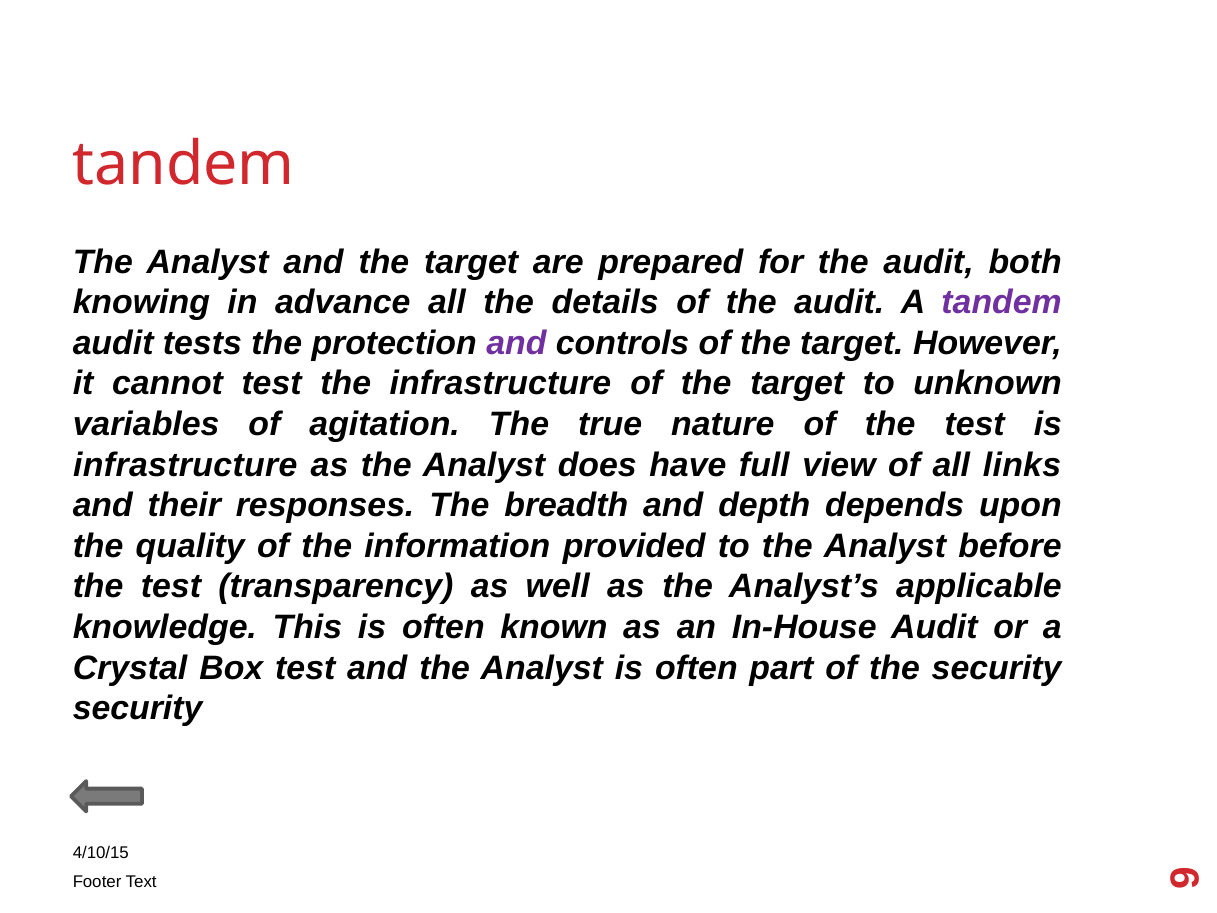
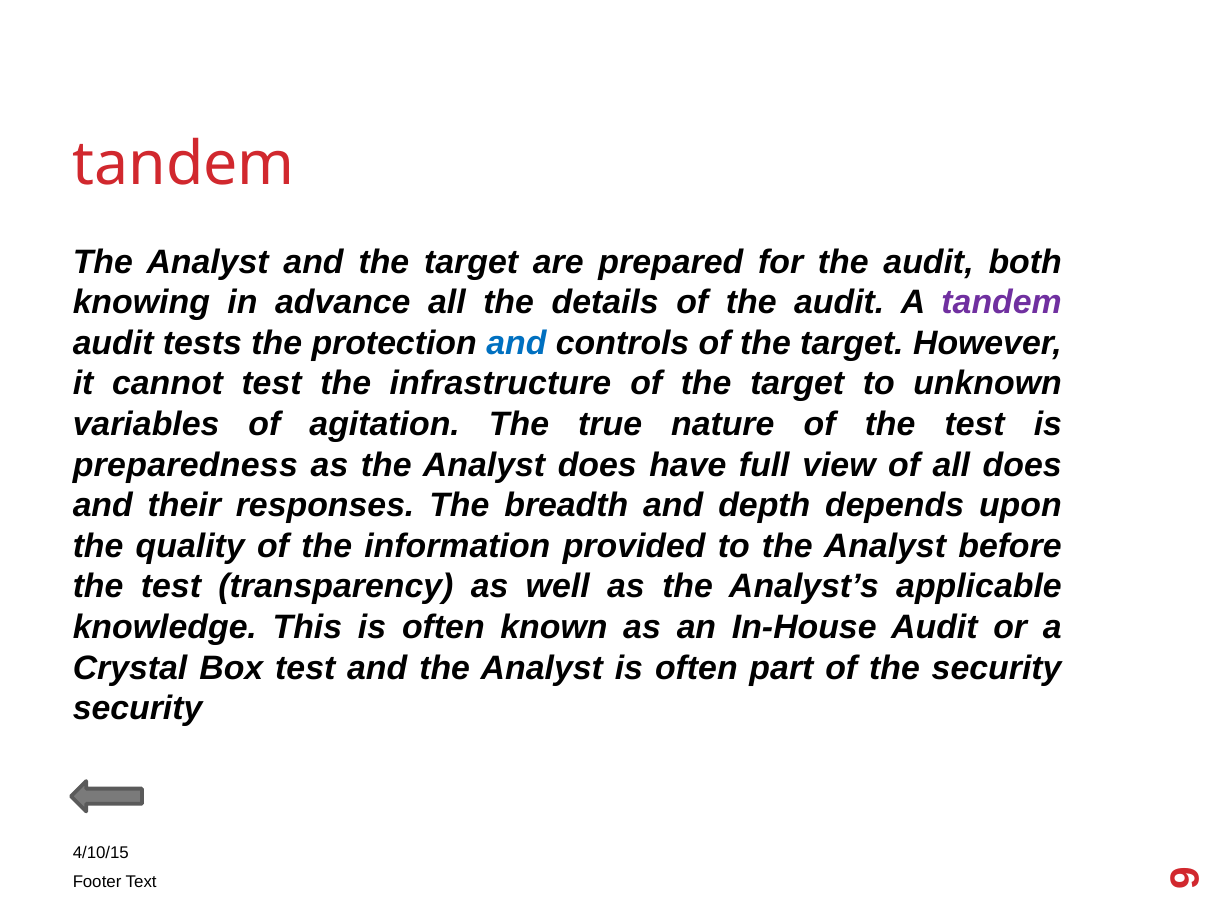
and at (516, 343) colour: purple -> blue
infrastructure at (185, 465): infrastructure -> preparedness
all links: links -> does
